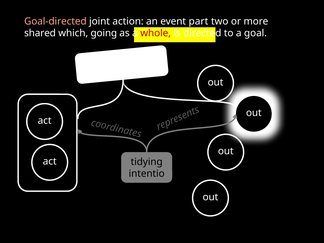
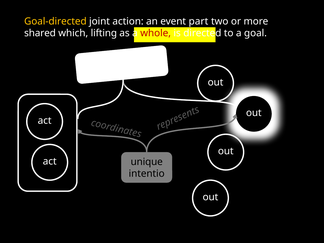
Goal-directed colour: pink -> yellow
going: going -> lifting
tidying: tidying -> unique
